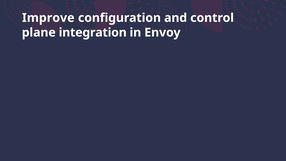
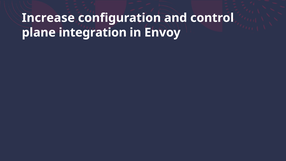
Improve: Improve -> Increase
